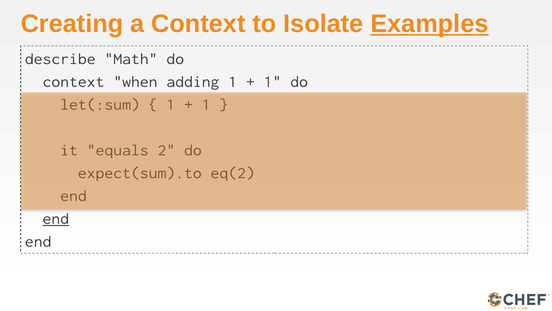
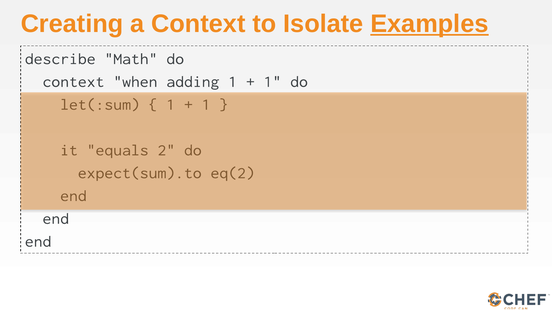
end at (56, 218) underline: present -> none
